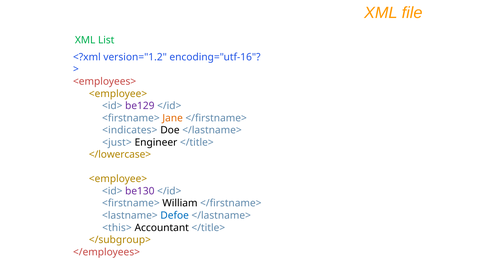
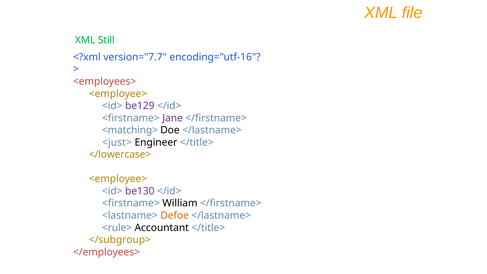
List: List -> Still
version="1.2: version="1.2 -> version="7.7
Jane colour: orange -> purple
<indicates>: <indicates> -> <matching>
Defoe colour: blue -> orange
<this>: <this> -> <rule>
